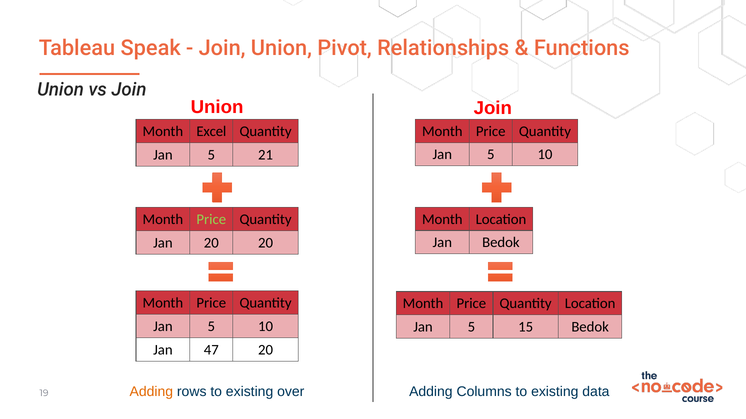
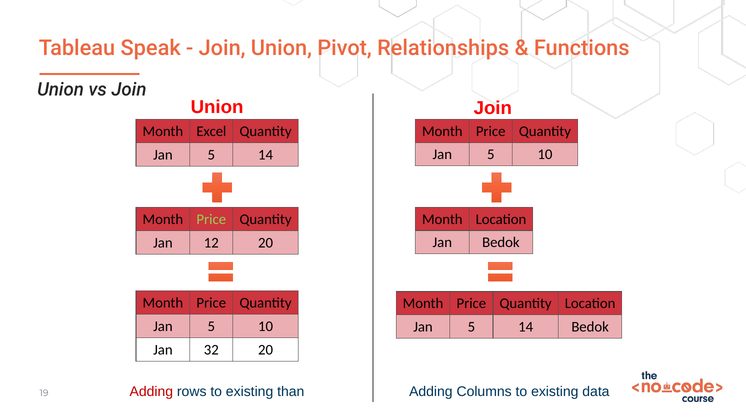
21 at (266, 155): 21 -> 14
Jan 20: 20 -> 12
15 at (526, 327): 15 -> 14
47: 47 -> 32
Adding at (151, 392) colour: orange -> red
over: over -> than
